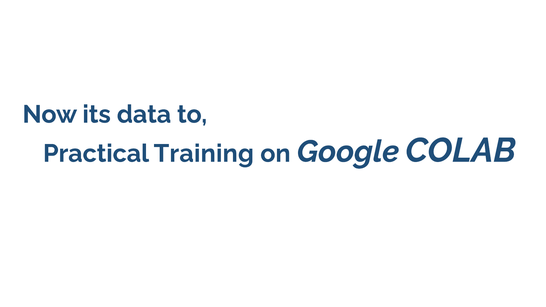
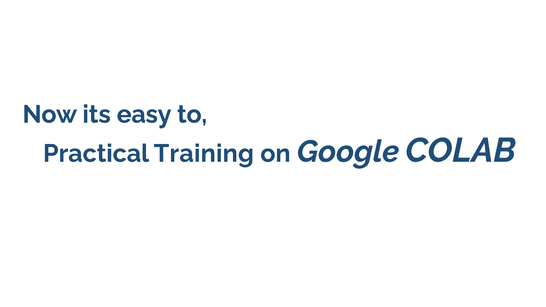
data: data -> easy
